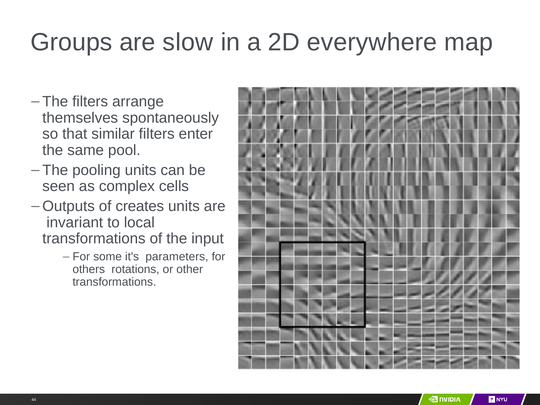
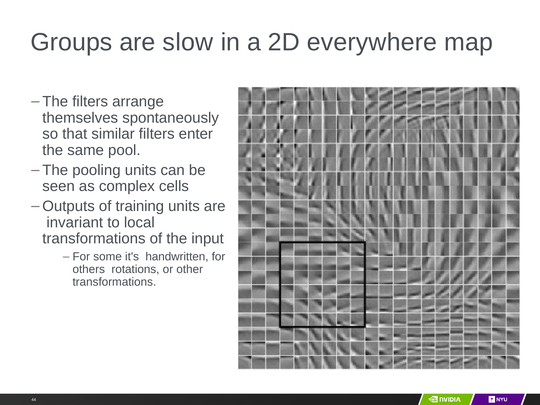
creates: creates -> training
parameters: parameters -> handwritten
